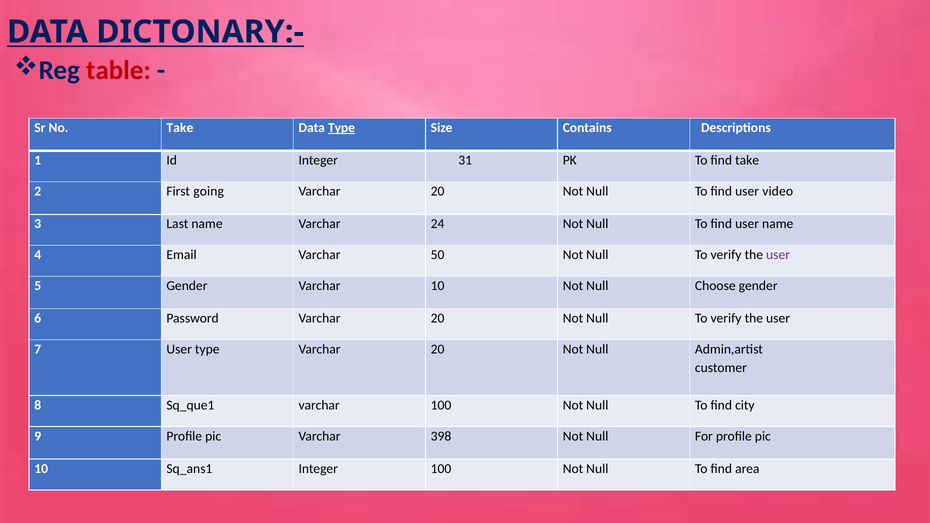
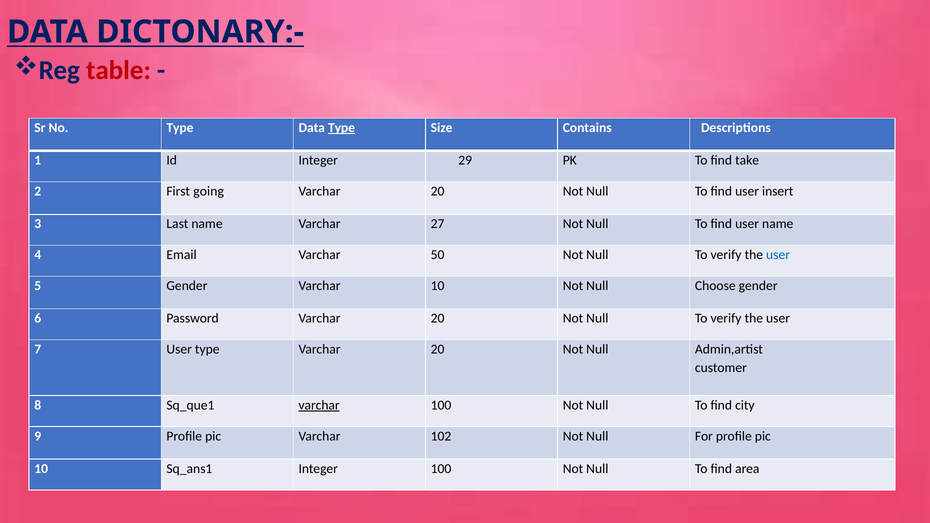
No Take: Take -> Type
31: 31 -> 29
video: video -> insert
24: 24 -> 27
user at (778, 255) colour: purple -> blue
varchar at (319, 405) underline: none -> present
398: 398 -> 102
